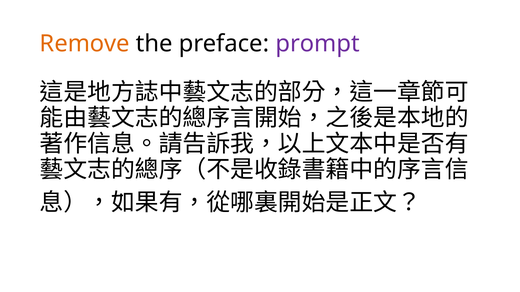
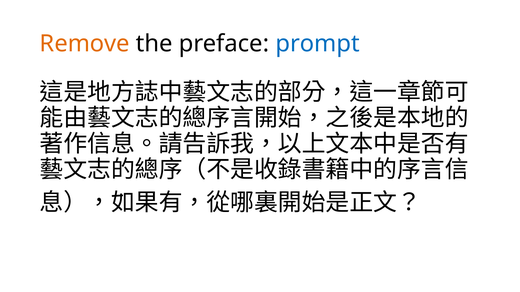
prompt colour: purple -> blue
